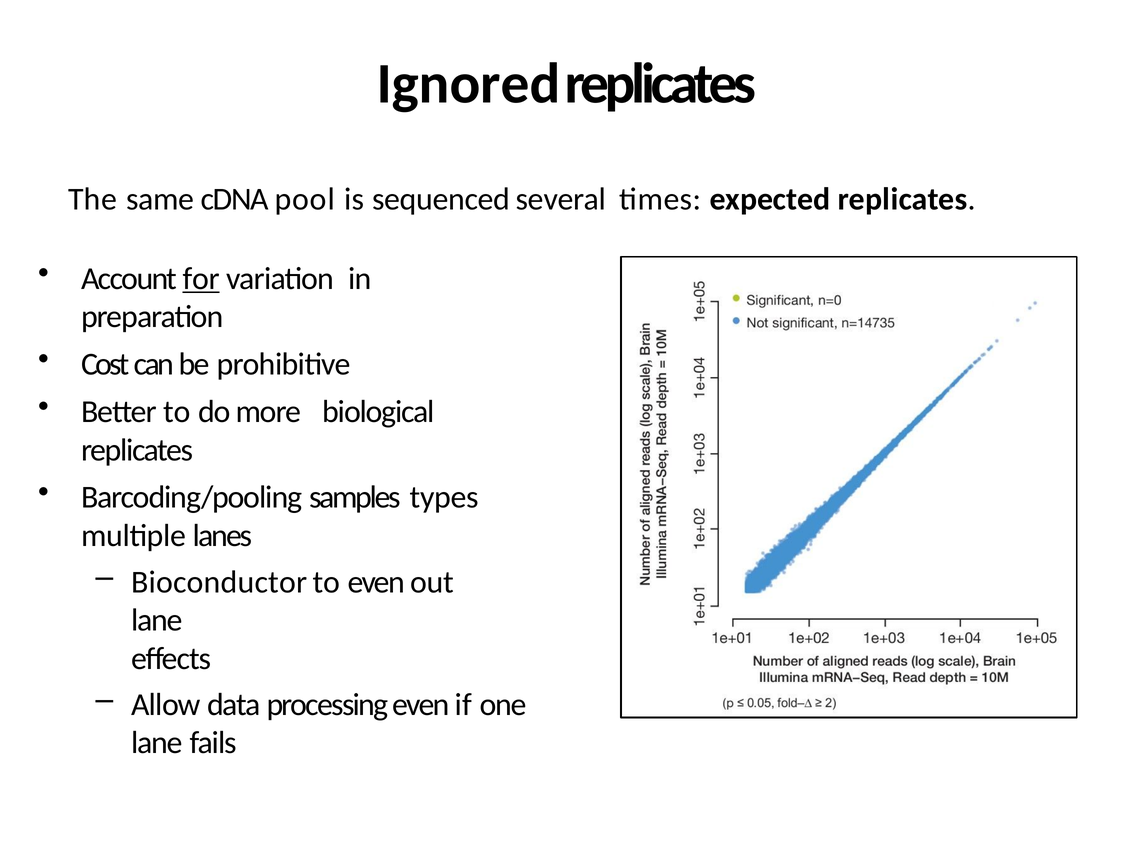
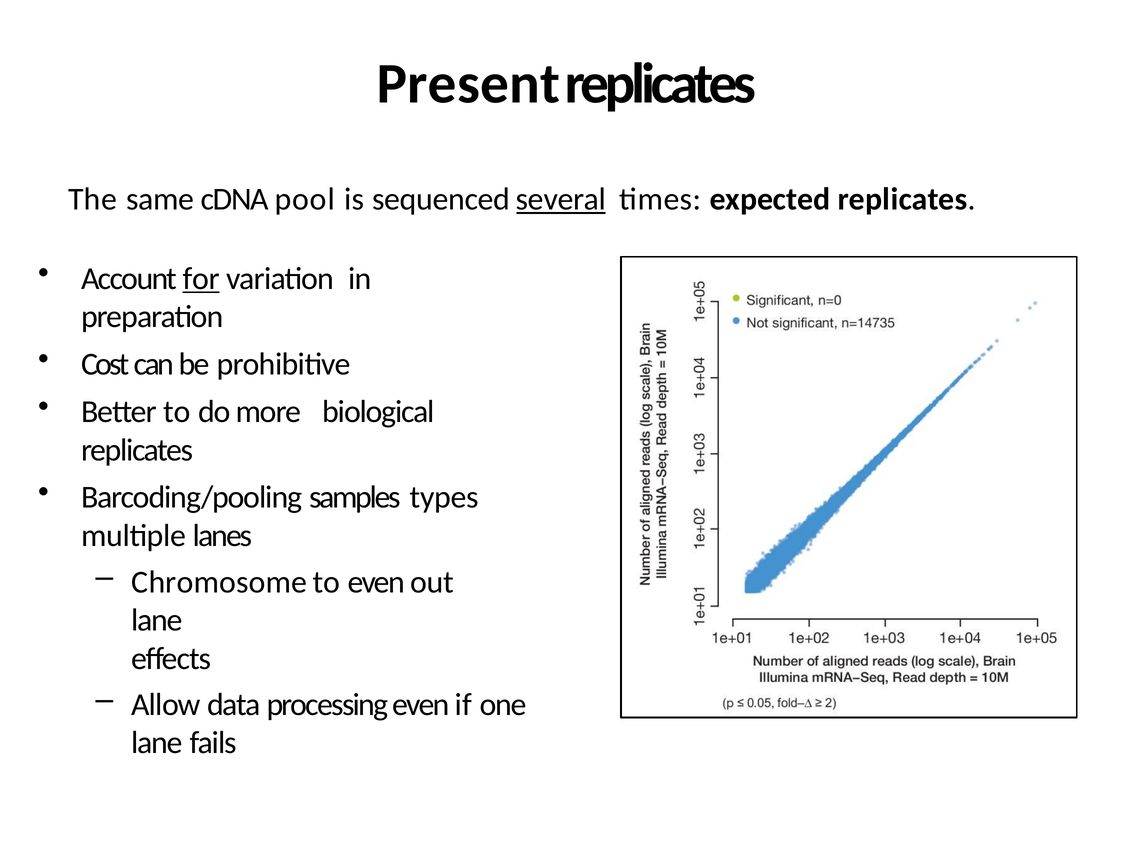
Ignored: Ignored -> Present
several underline: none -> present
Bioconductor: Bioconductor -> Chromosome
